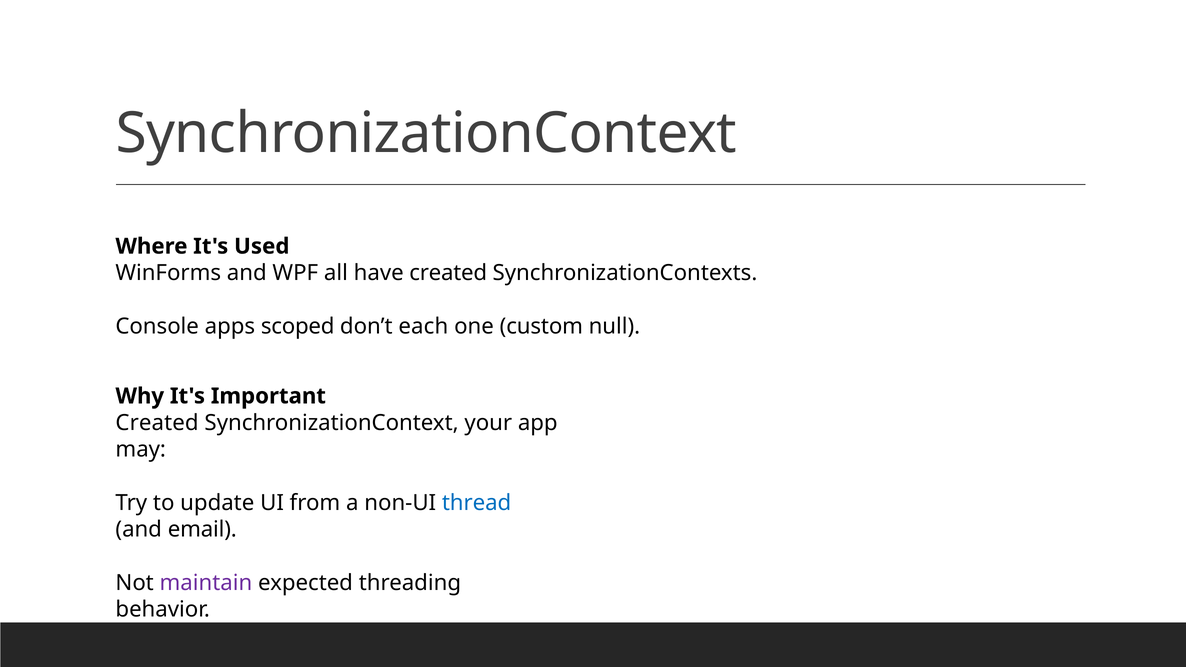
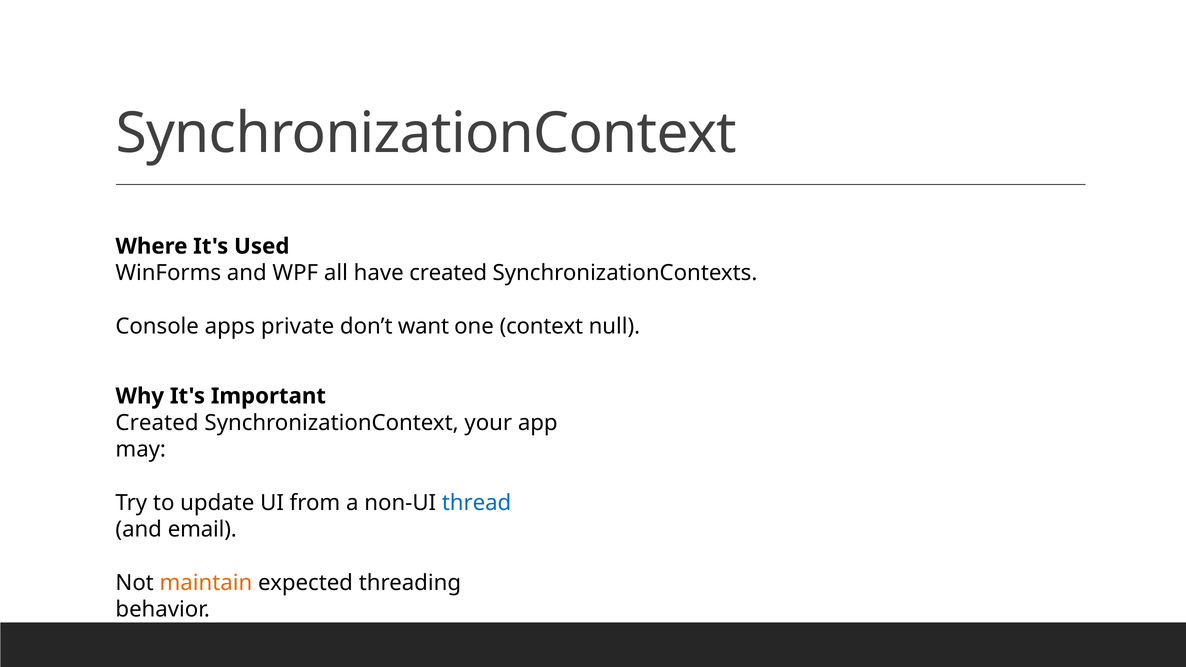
scoped: scoped -> private
each: each -> want
custom: custom -> context
maintain colour: purple -> orange
